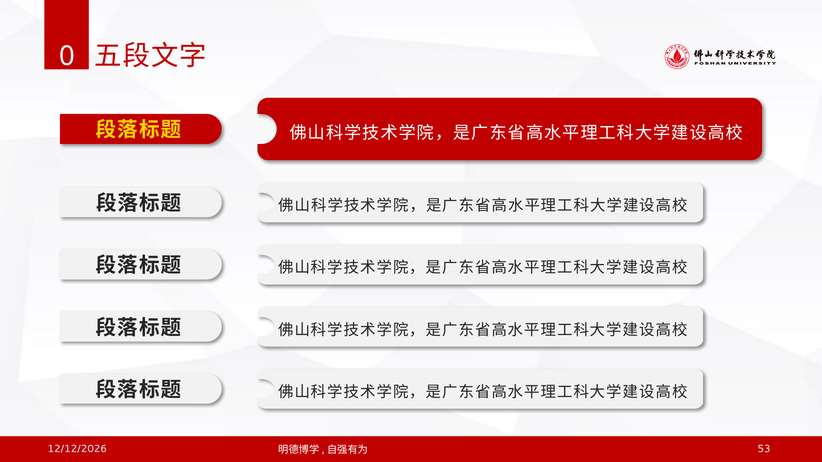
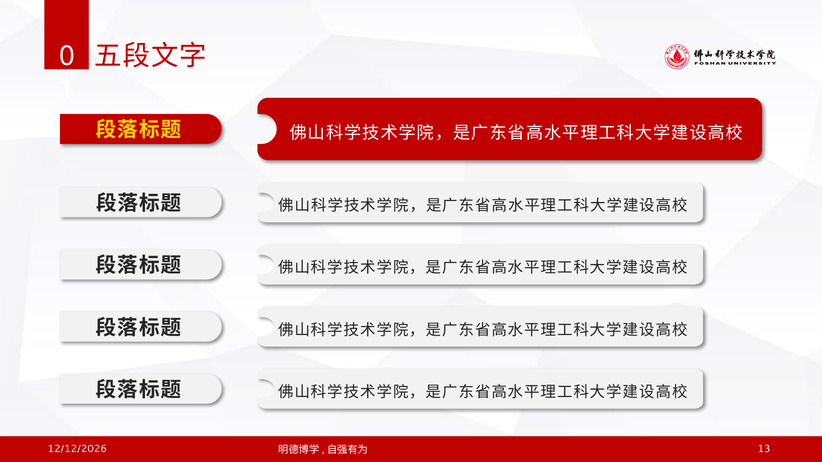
53: 53 -> 13
